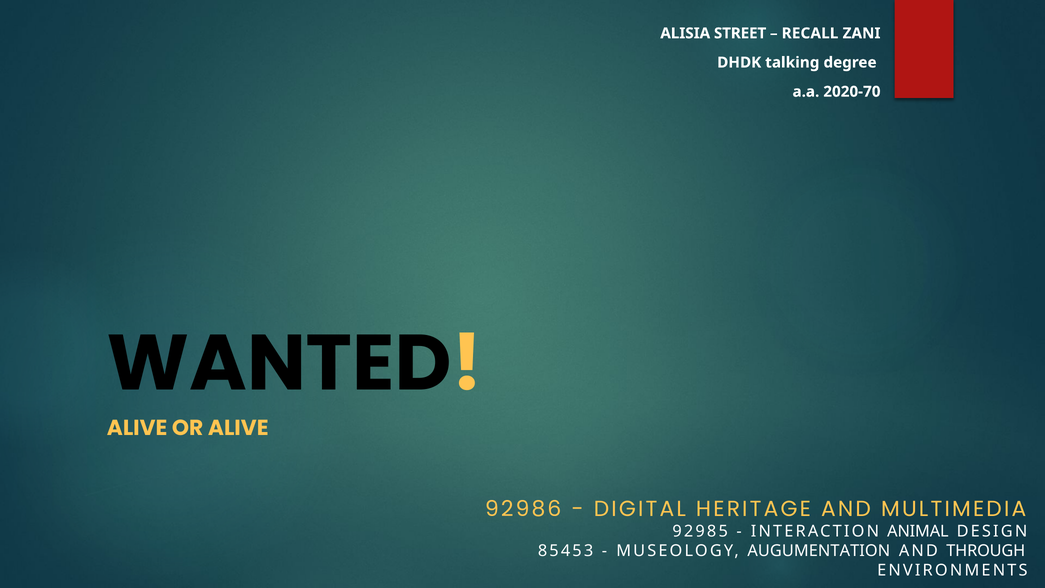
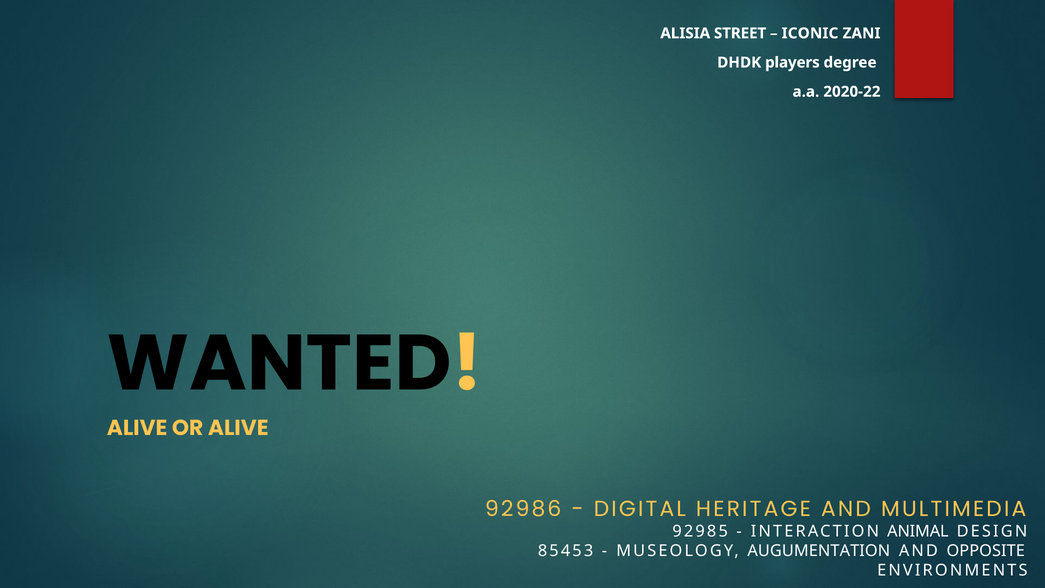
RECALL: RECALL -> ICONIC
talking: talking -> players
2020-70: 2020-70 -> 2020-22
THROUGH: THROUGH -> OPPOSITE
